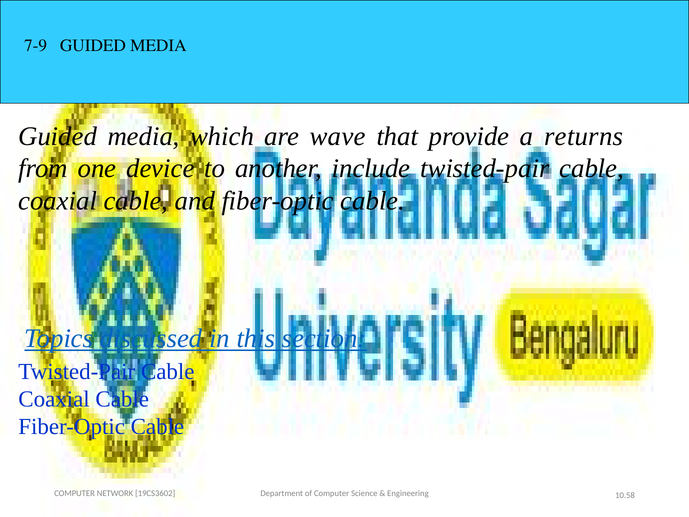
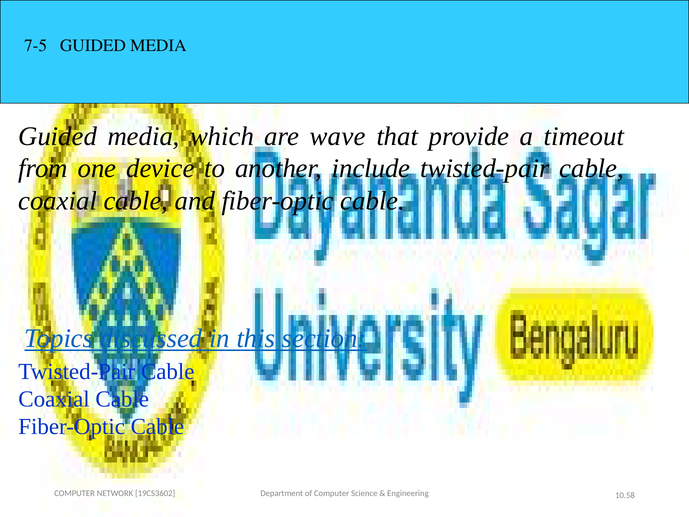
7-9: 7-9 -> 7-5
returns: returns -> timeout
